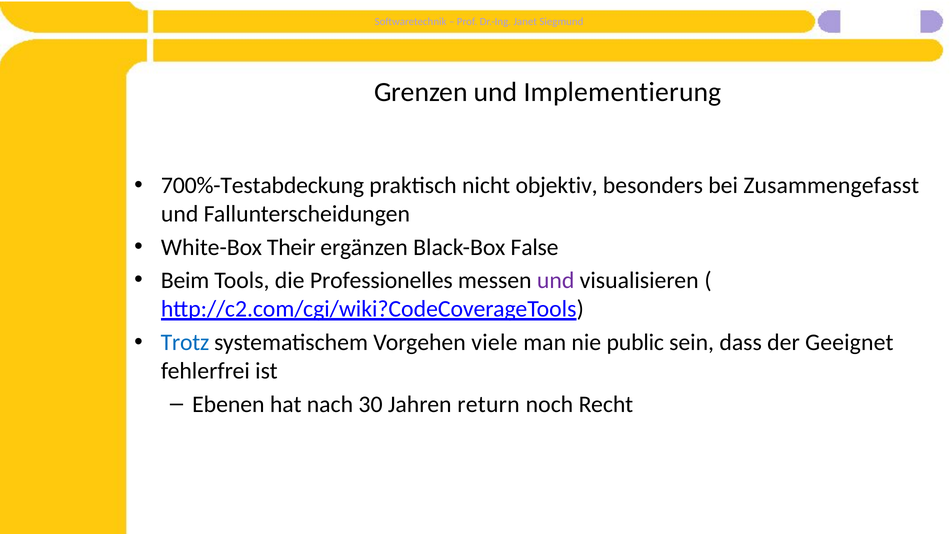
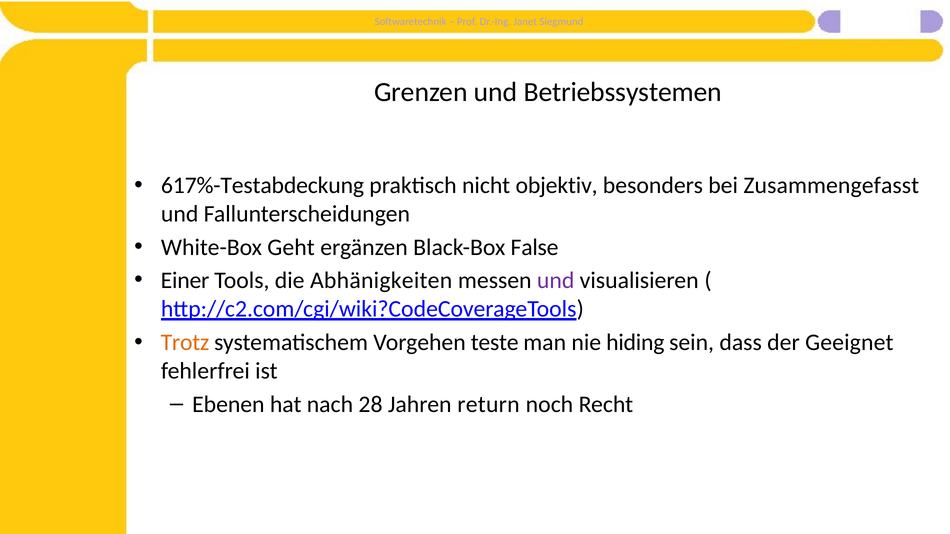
Implementierung: Implementierung -> Betriebssystemen
700%-Testabdeckung: 700%-Testabdeckung -> 617%-Testabdeckung
Their: Their -> Geht
Beim: Beim -> Einer
Professionelles: Professionelles -> Abhänigkeiten
Trotz colour: blue -> orange
viele: viele -> teste
public: public -> hiding
30: 30 -> 28
